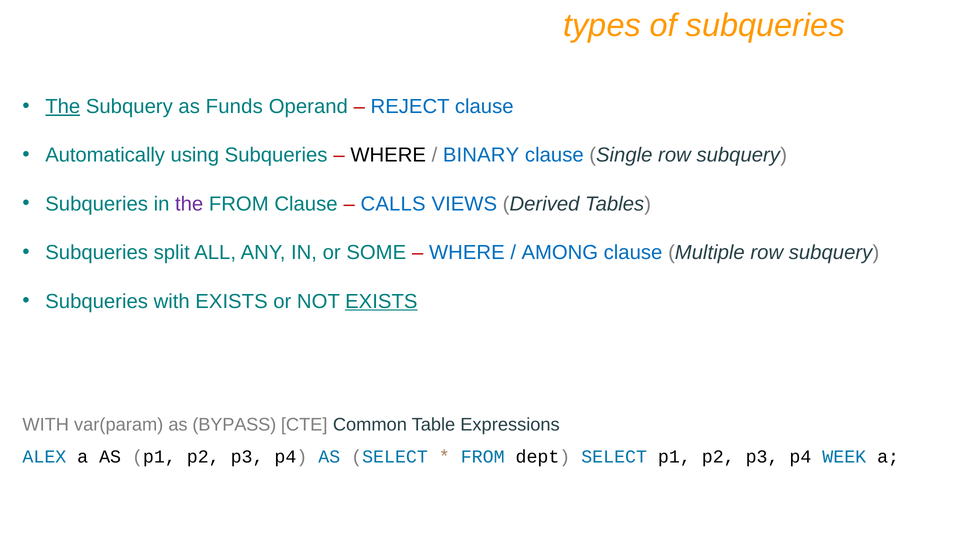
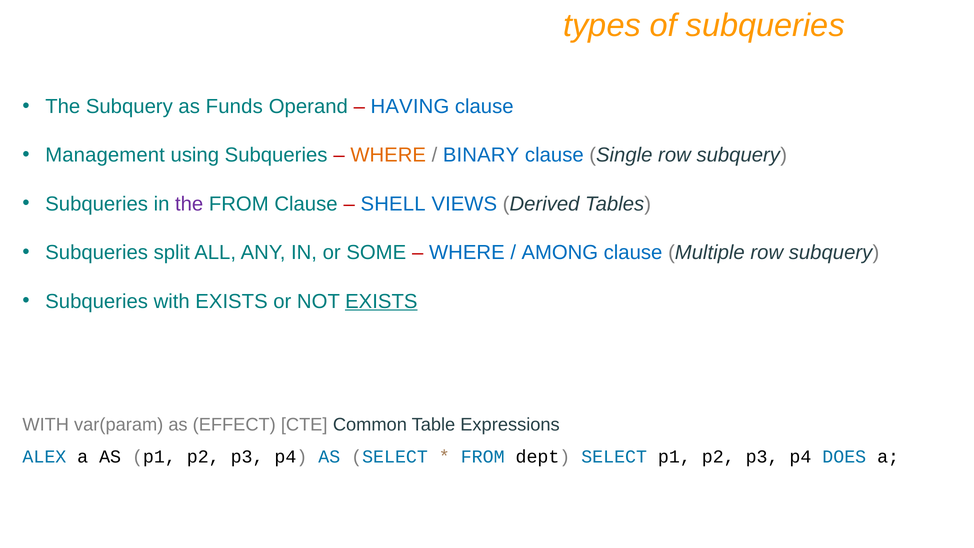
The at (63, 106) underline: present -> none
REJECT: REJECT -> HAVING
Automatically: Automatically -> Management
WHERE at (388, 155) colour: black -> orange
CALLS: CALLS -> SHELL
BYPASS: BYPASS -> EFFECT
WEEK: WEEK -> DOES
